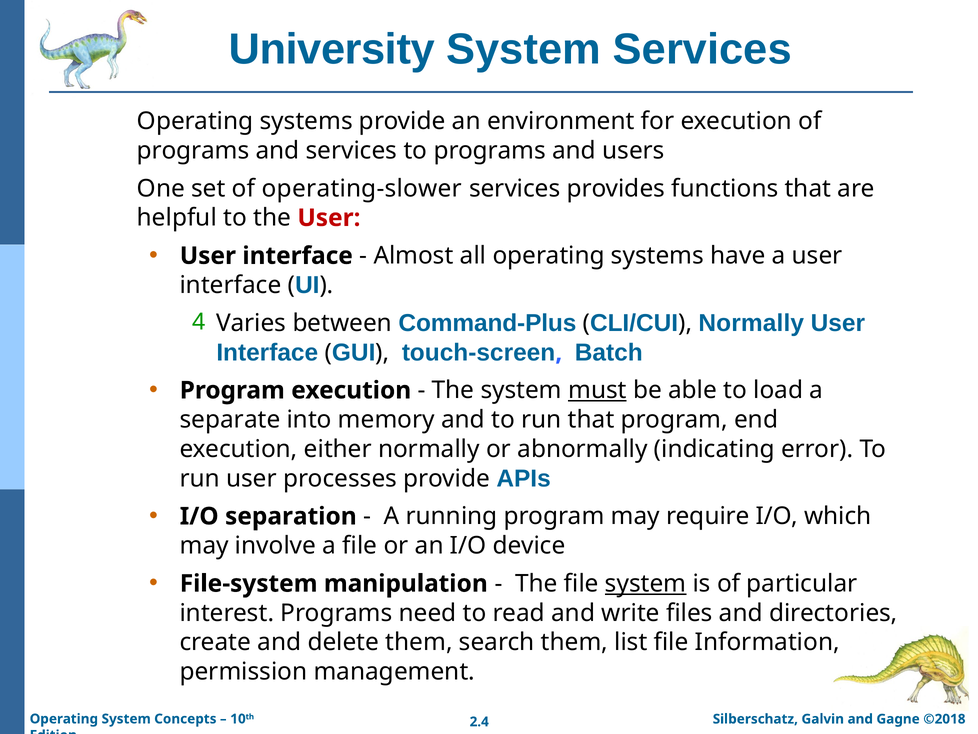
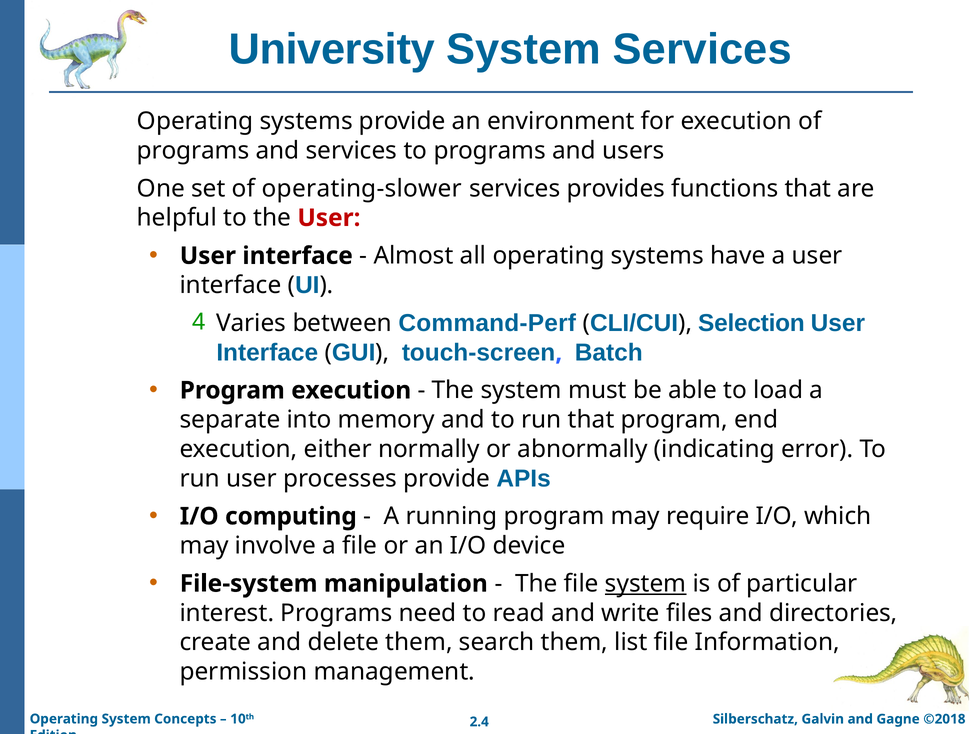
Command-Plus: Command-Plus -> Command-Perf
Normally at (751, 323): Normally -> Selection
must underline: present -> none
separation: separation -> computing
